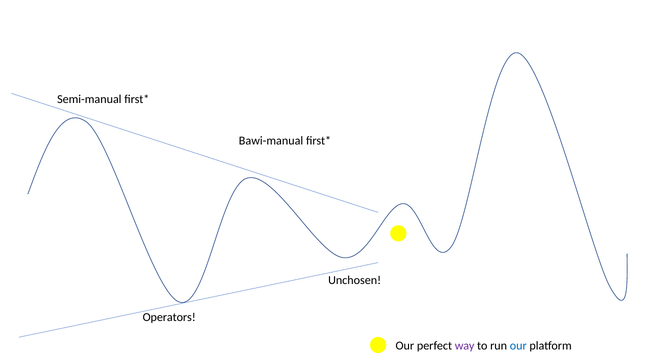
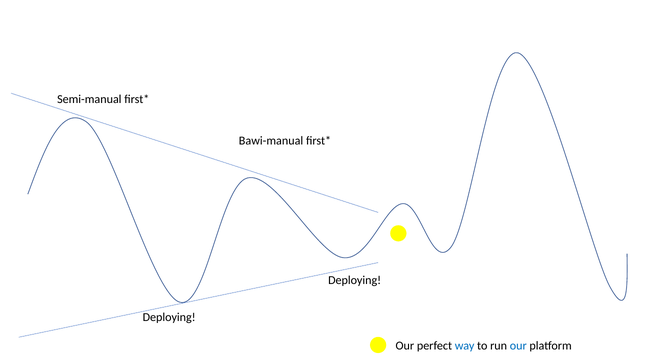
Unchosen at (355, 281): Unchosen -> Deploying
Operators at (169, 318): Operators -> Deploying
way colour: purple -> blue
